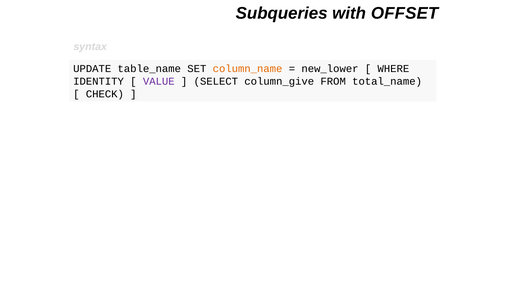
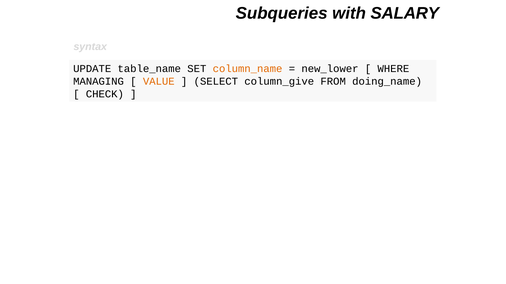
OFFSET: OFFSET -> SALARY
IDENTITY: IDENTITY -> MANAGING
VALUE colour: purple -> orange
total_name: total_name -> doing_name
